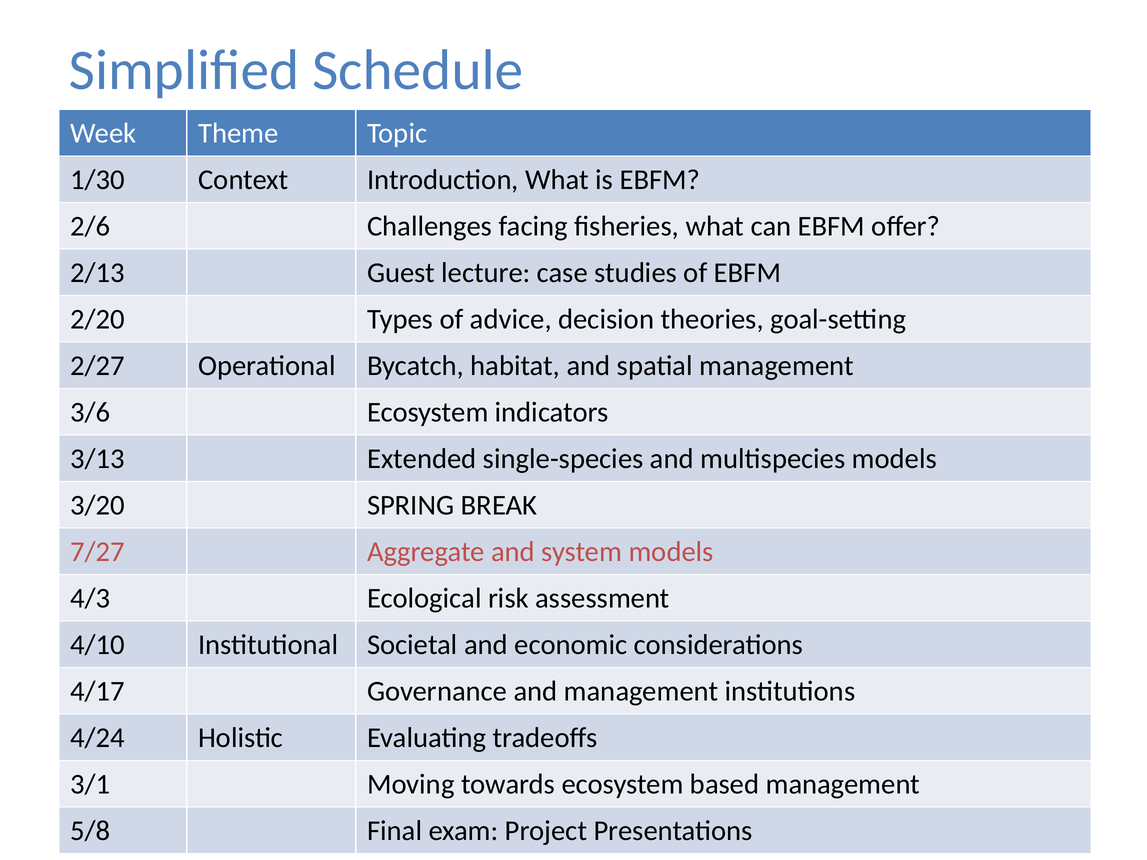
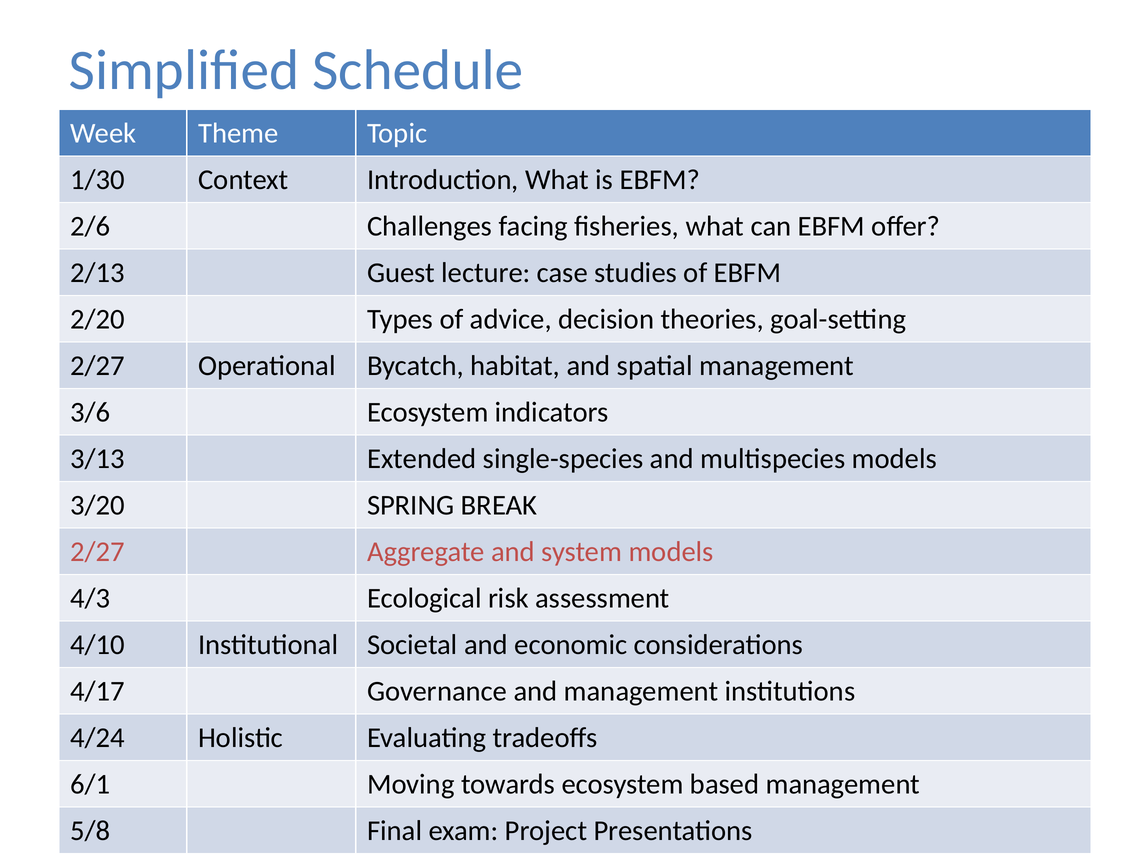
7/27 at (98, 552): 7/27 -> 2/27
3/1: 3/1 -> 6/1
